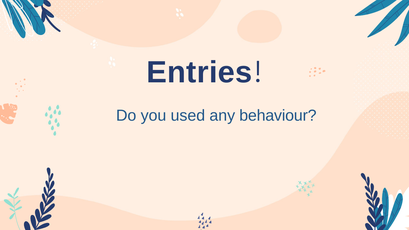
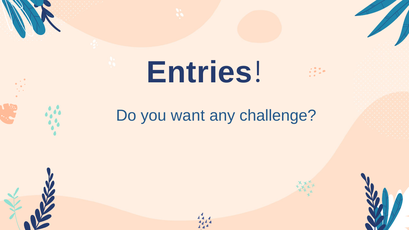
used: used -> want
behaviour: behaviour -> challenge
